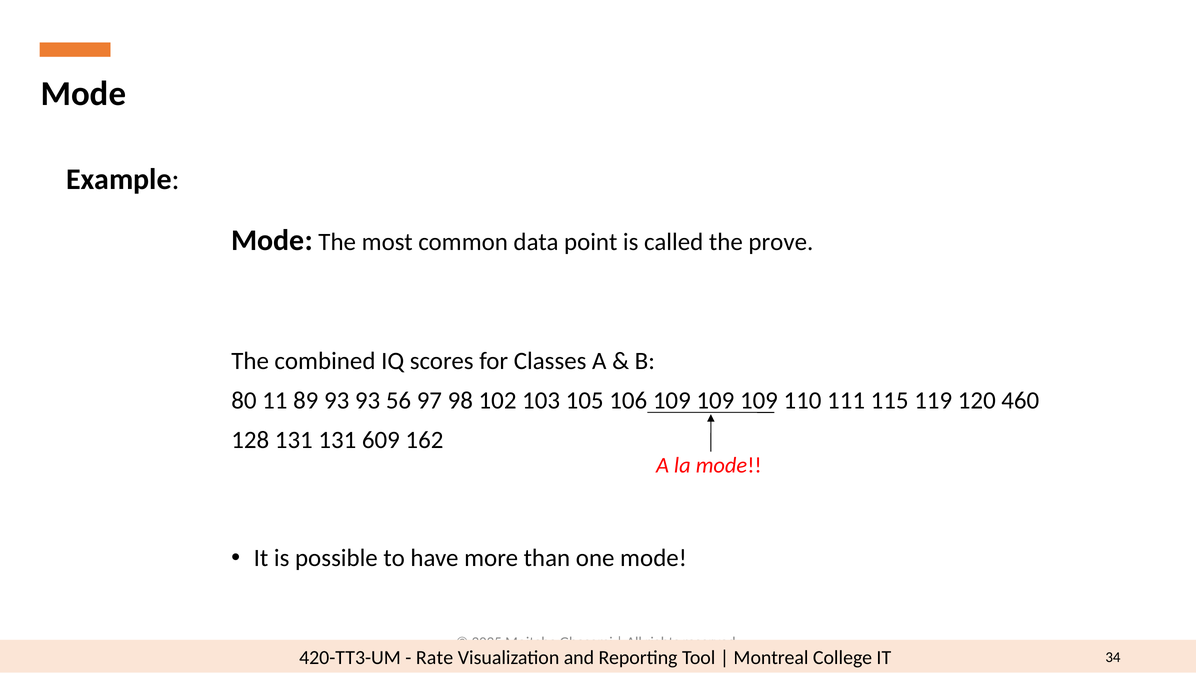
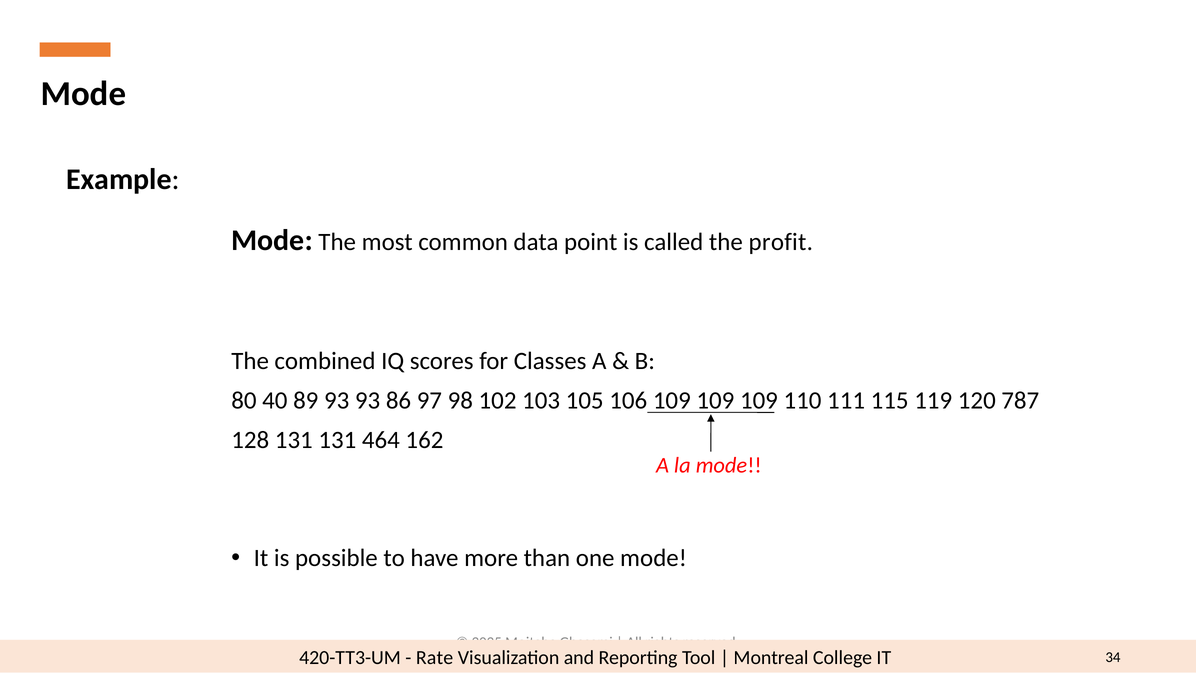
prove: prove -> profit
11: 11 -> 40
56: 56 -> 86
460: 460 -> 787
609: 609 -> 464
